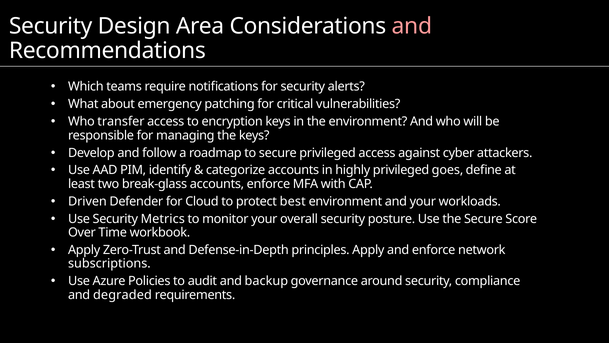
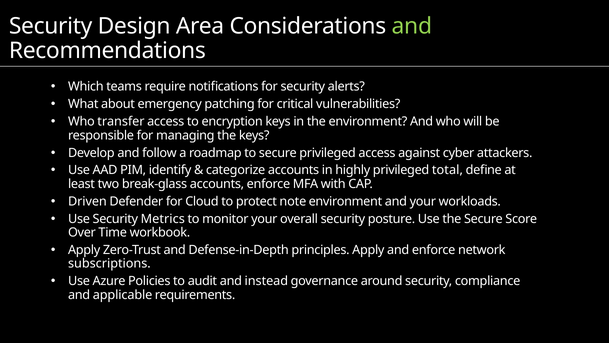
and at (412, 26) colour: pink -> light green
goes: goes -> total
best: best -> note
backup: backup -> instead
degraded: degraded -> applicable
